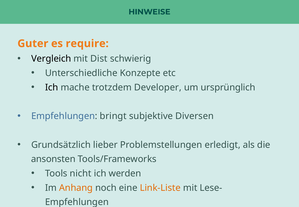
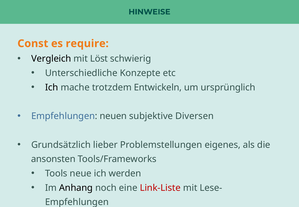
Guter: Guter -> Const
Dist: Dist -> Löst
Developer: Developer -> Entwickeln
bringt: bringt -> neuen
erledigt: erledigt -> eigenes
nicht: nicht -> neue
Anhang colour: orange -> black
Link-Liste colour: orange -> red
